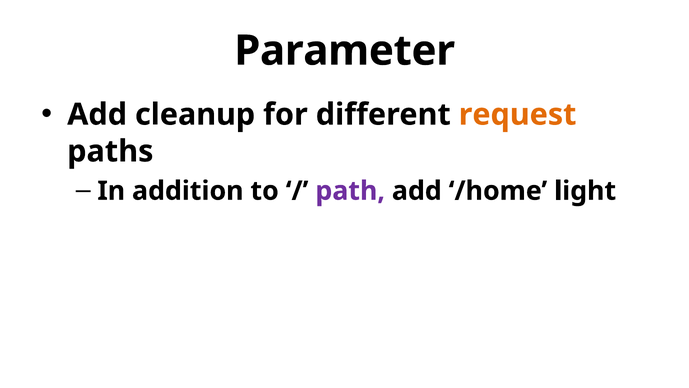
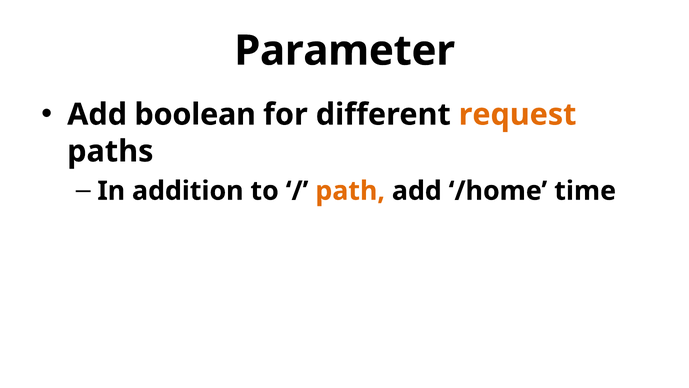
cleanup: cleanup -> boolean
path colour: purple -> orange
light: light -> time
